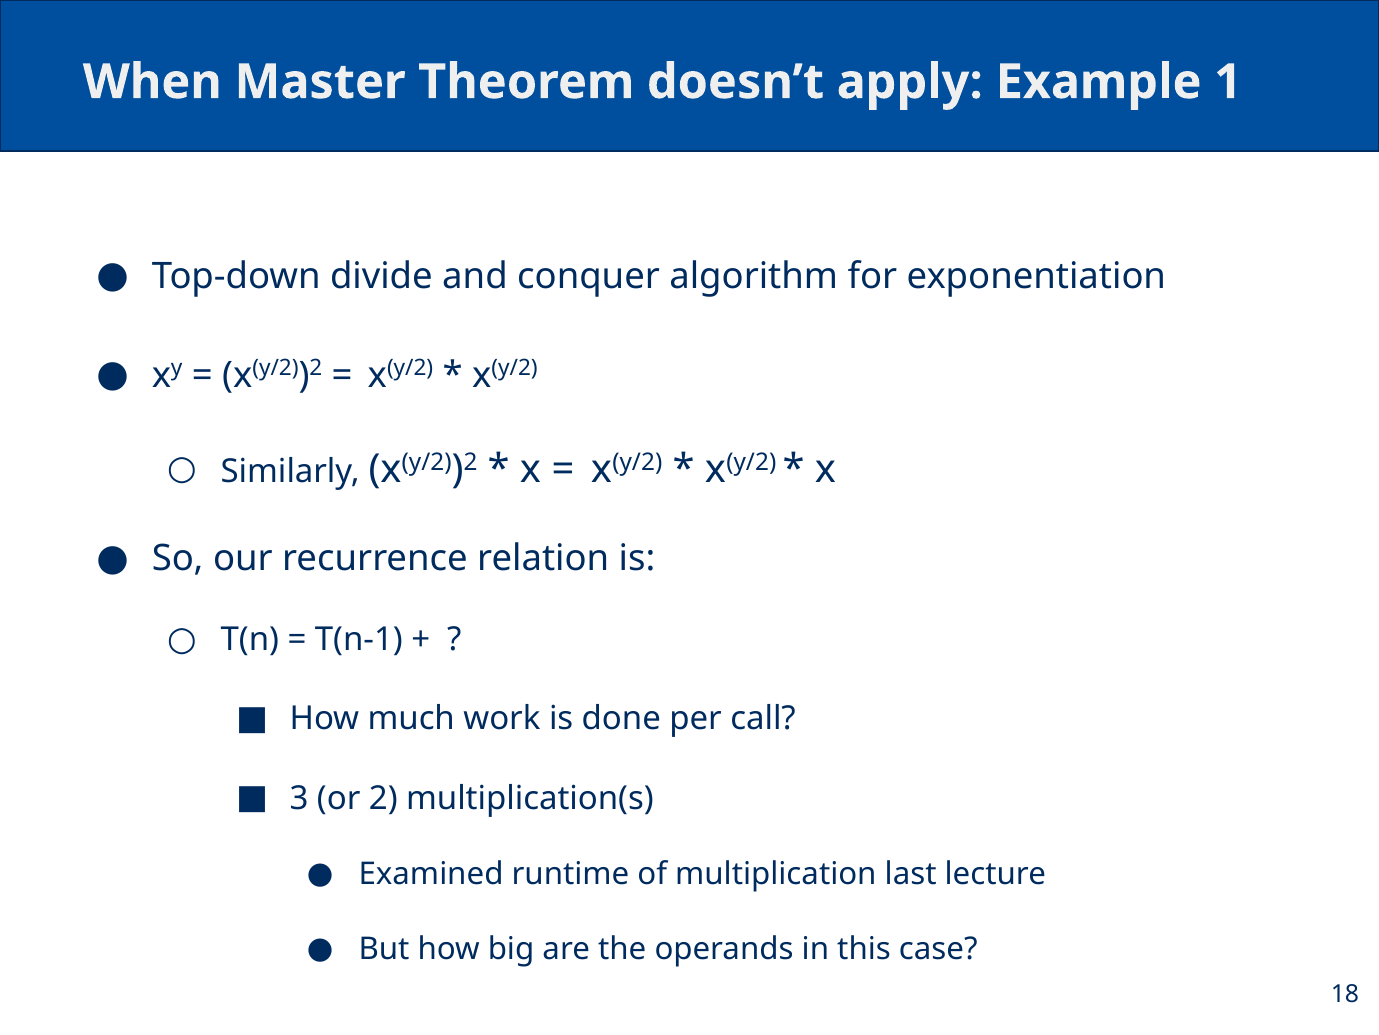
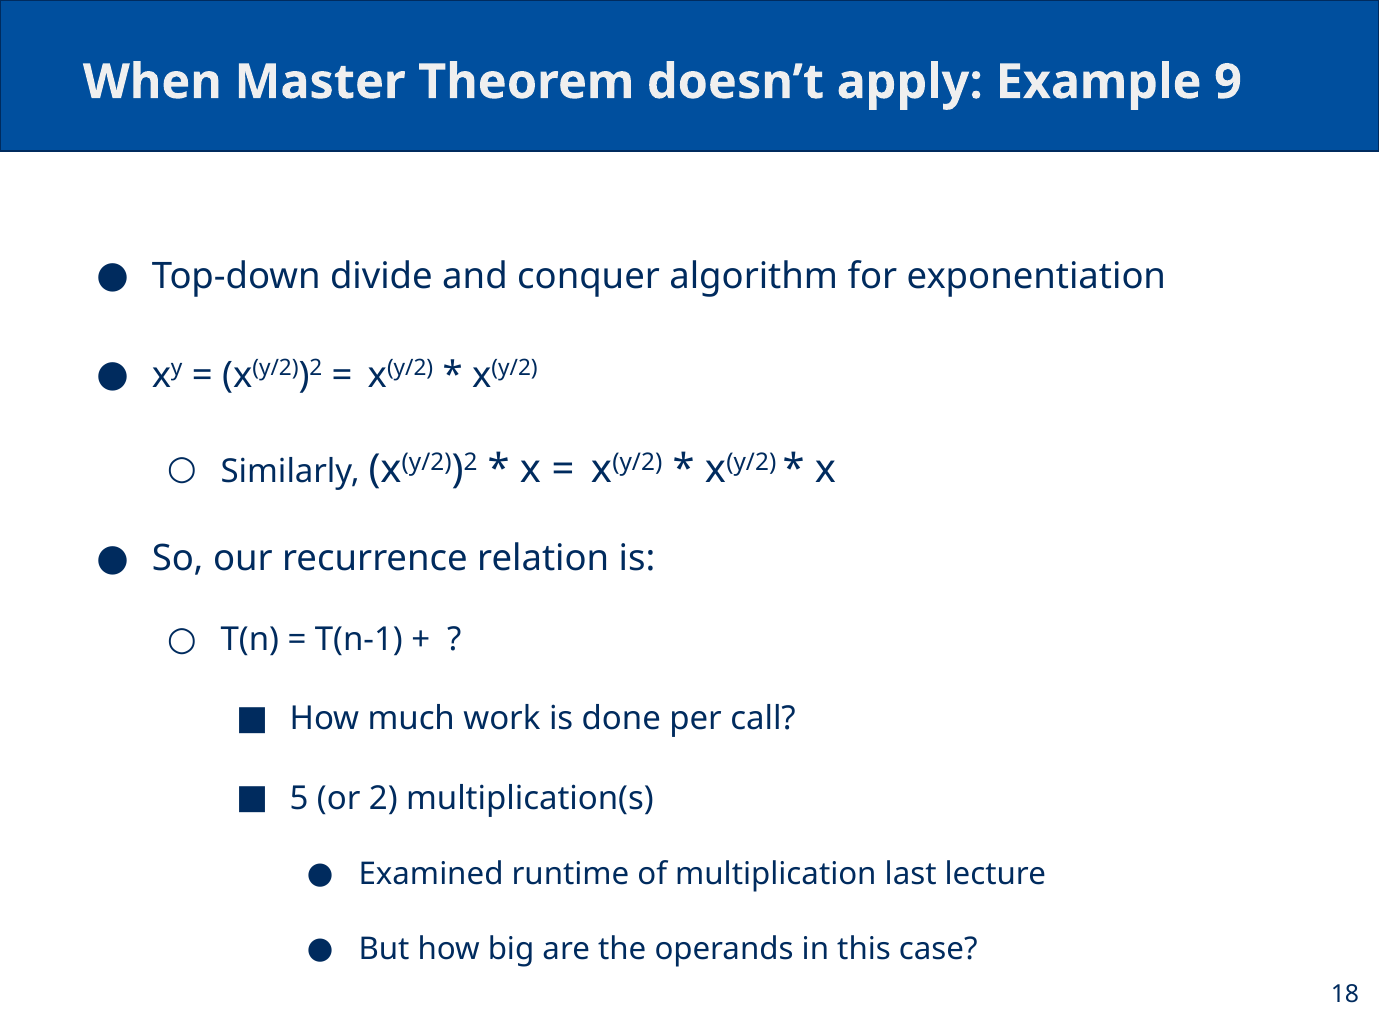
1: 1 -> 9
3: 3 -> 5
